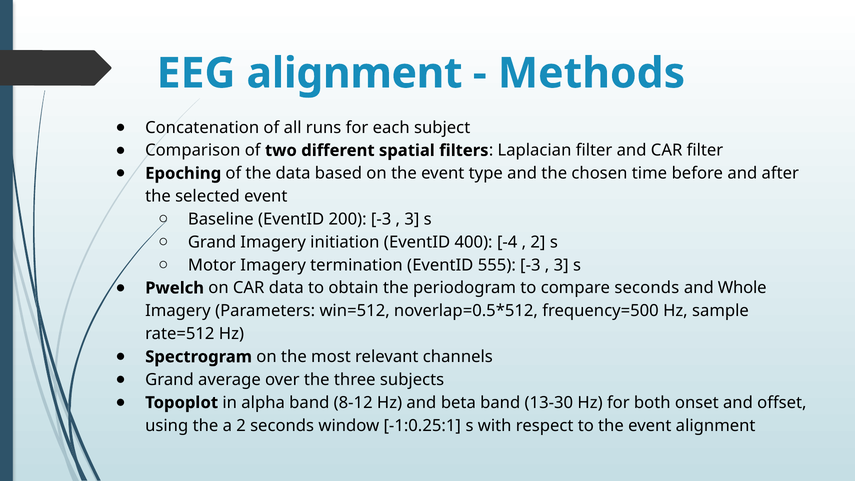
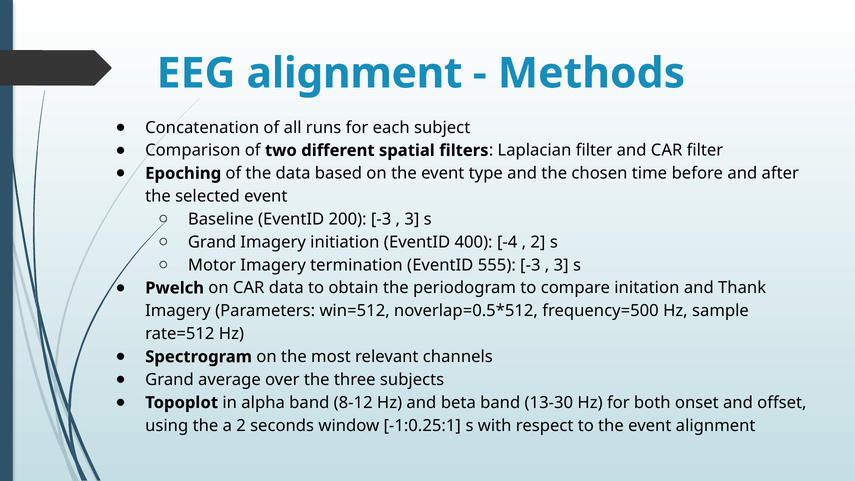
compare seconds: seconds -> initation
Whole: Whole -> Thank
